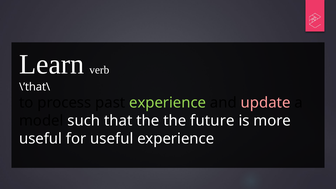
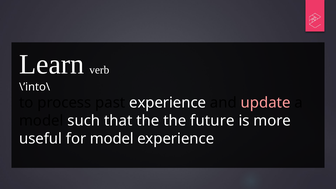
\’that\: \’that\ -> \’into\
experience at (168, 103) colour: light green -> white
for useful: useful -> model
